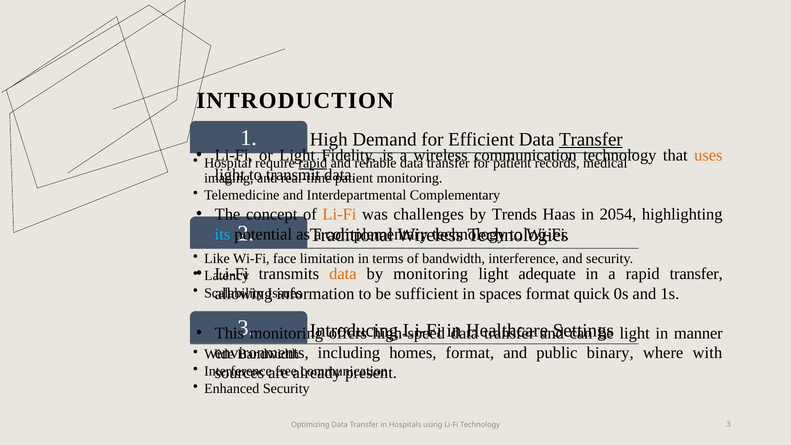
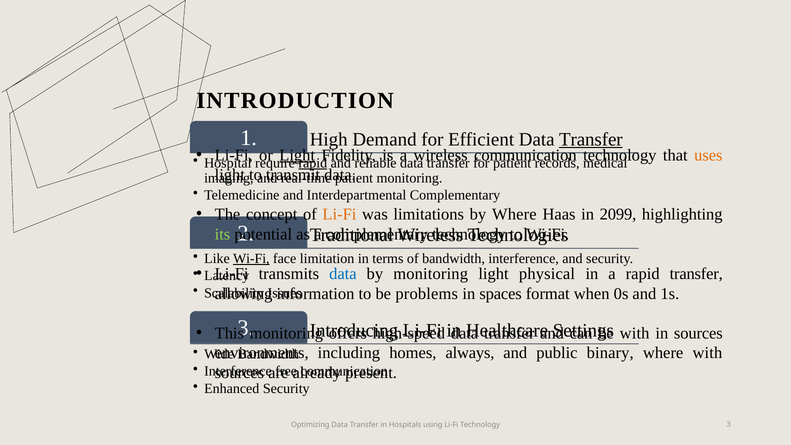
Light at (297, 155) underline: none -> present
challenges: challenges -> limitations
by Trends: Trends -> Where
2054: 2054 -> 2099
its colour: light blue -> light green
Wi-Fi at (251, 258) underline: none -> present
data at (343, 274) colour: orange -> blue
adequate: adequate -> physical
sufficient: sufficient -> problems
quick: quick -> when
light at (635, 333): light -> with
in manner: manner -> sources
homes format: format -> always
